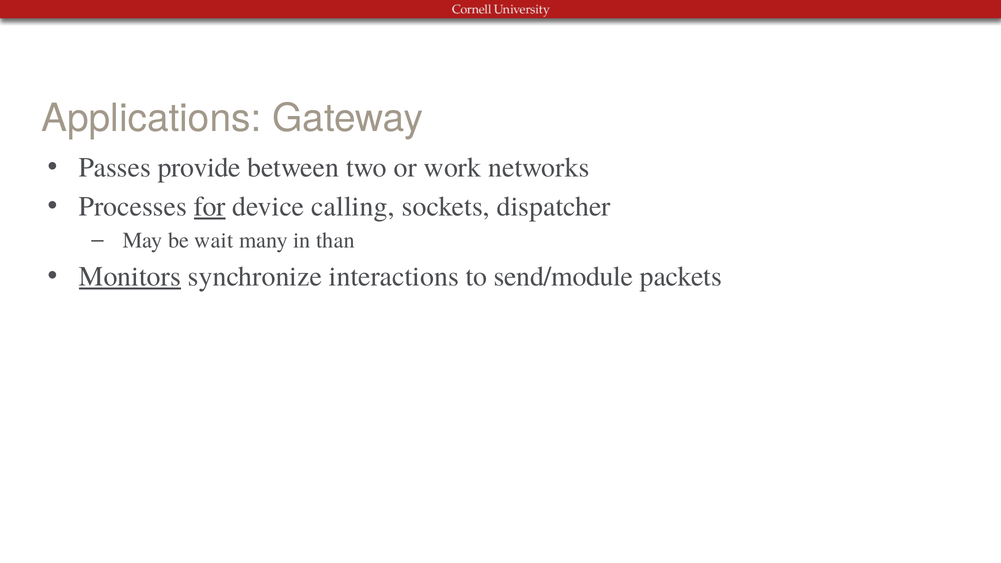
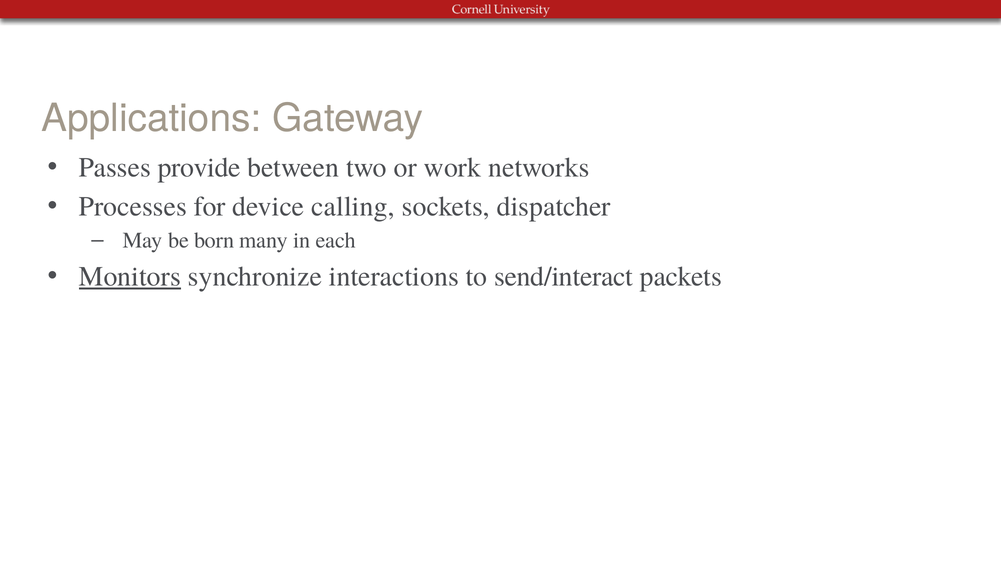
for underline: present -> none
wait: wait -> born
than: than -> each
send/module: send/module -> send/interact
